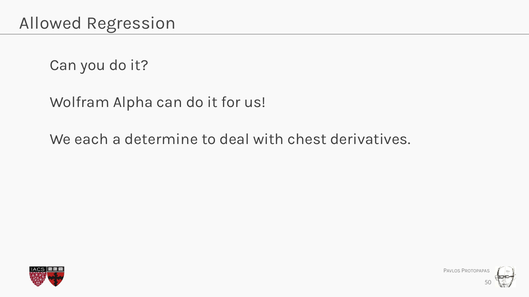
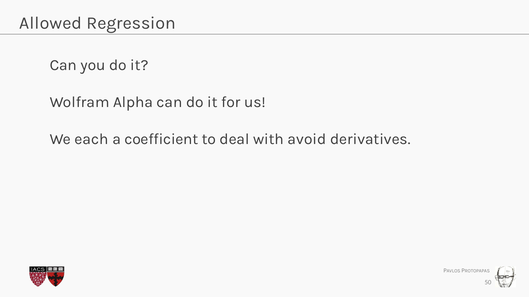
determine: determine -> coefficient
chest: chest -> avoid
